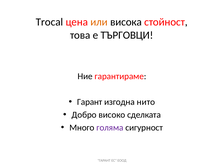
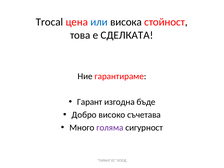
или colour: orange -> blue
ТЪРГОВЦИ: ТЪРГОВЦИ -> СДЕЛКАТА
нито: нито -> бъде
сделката: сделката -> съчетава
